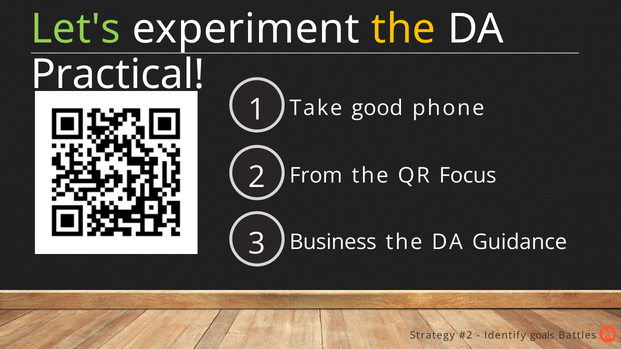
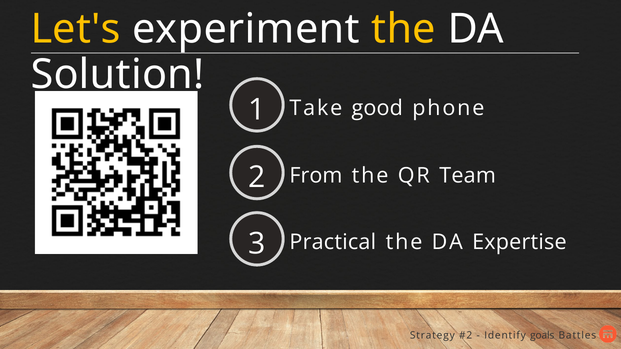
Let's colour: light green -> yellow
Practical: Practical -> Solution
Focus: Focus -> Team
Business: Business -> Practical
Guidance: Guidance -> Expertise
